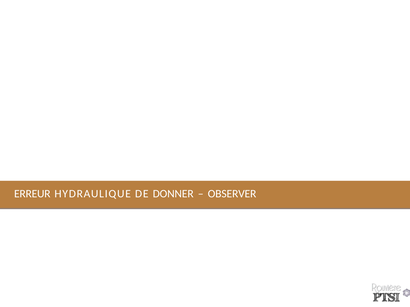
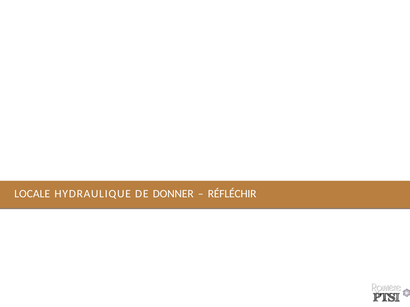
ERREUR: ERREUR -> LOCALE
OBSERVER: OBSERVER -> RÉFLÉCHIR
